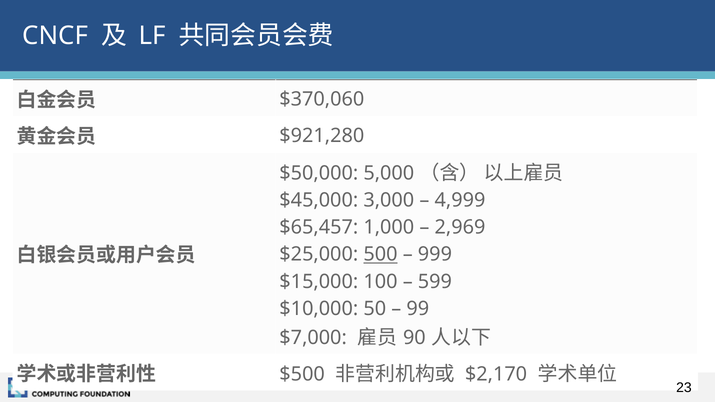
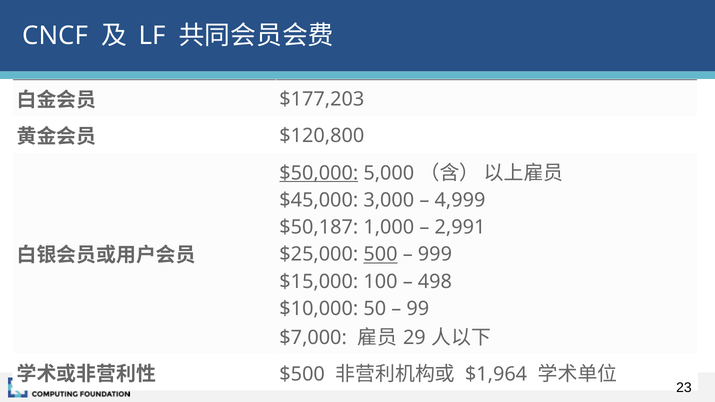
$370,060: $370,060 -> $177,203
$921,280: $921,280 -> $120,800
$50,000 underline: none -> present
$65,457: $65,457 -> $50,187
2,969: 2,969 -> 2,991
599: 599 -> 498
90: 90 -> 29
$2,170: $2,170 -> $1,964
